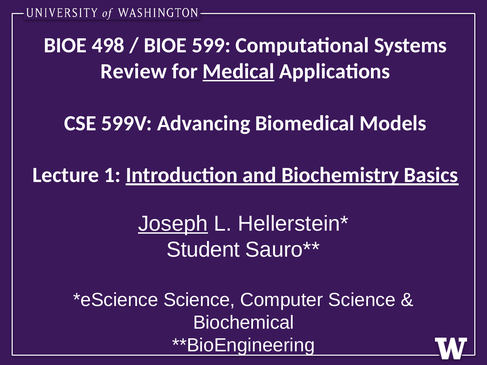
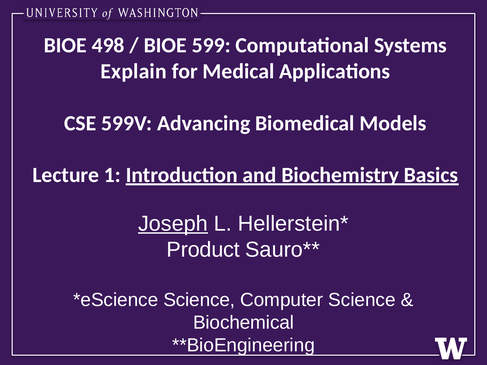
Review: Review -> Explain
Medical underline: present -> none
Student: Student -> Product
